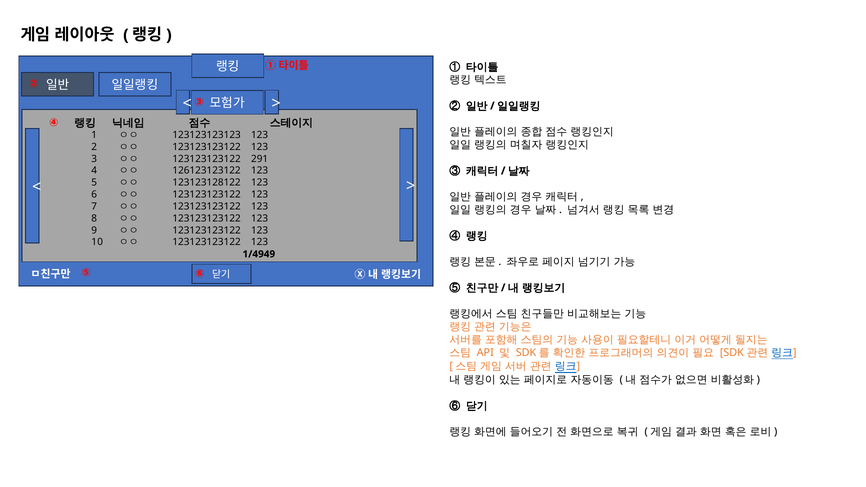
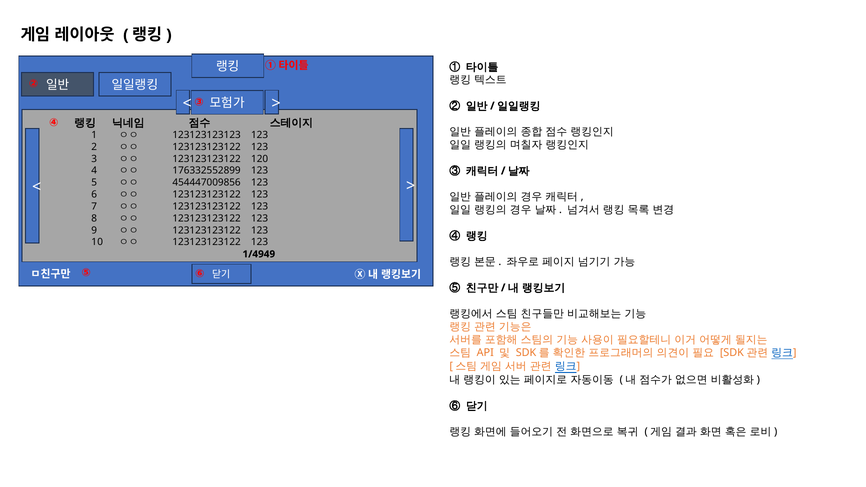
291: 291 -> 120
126123123122: 126123123122 -> 176332552899
123123128122: 123123128122 -> 454447009856
